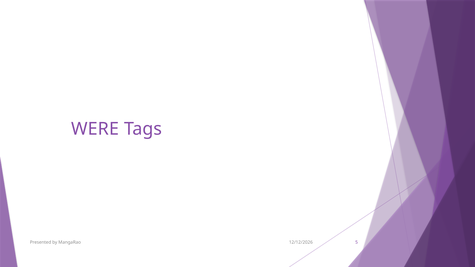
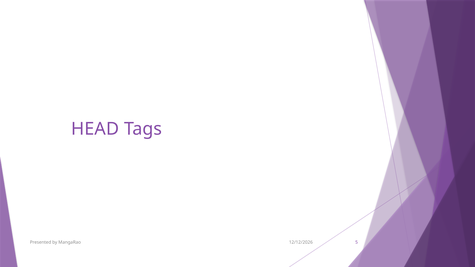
WERE: WERE -> HEAD
